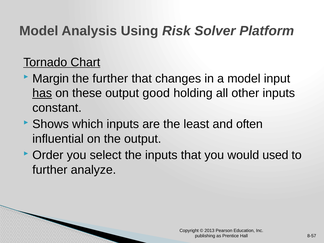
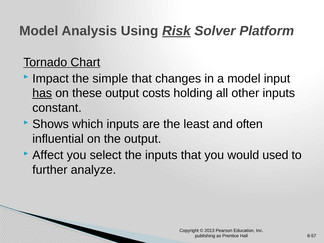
Risk underline: none -> present
Margin: Margin -> Impact
the further: further -> simple
good: good -> costs
Order: Order -> Affect
